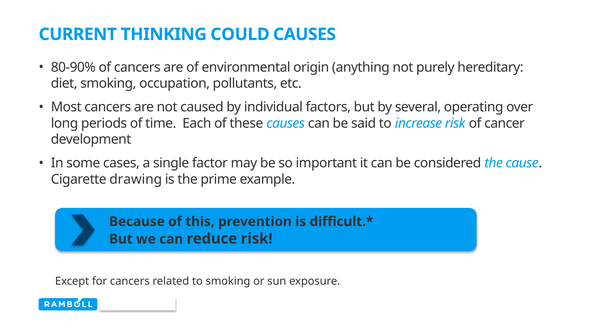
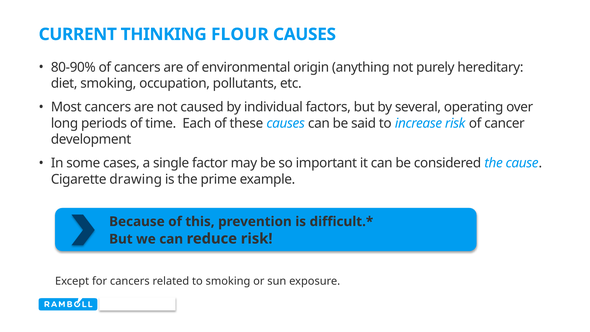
COULD: COULD -> FLOUR
